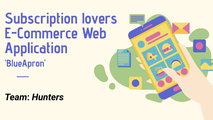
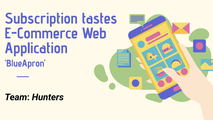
lovers: lovers -> tastes
